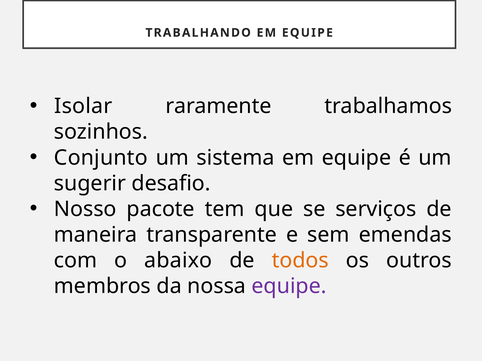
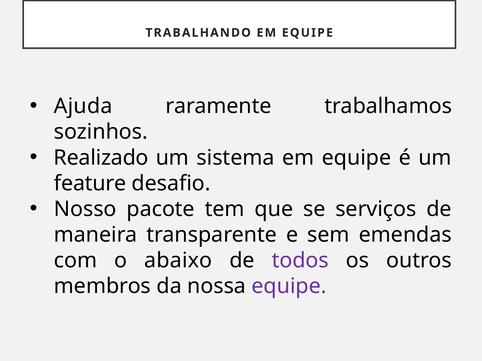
Isolar: Isolar -> Ajuda
Conjunto: Conjunto -> Realizado
sugerir: sugerir -> feature
todos colour: orange -> purple
